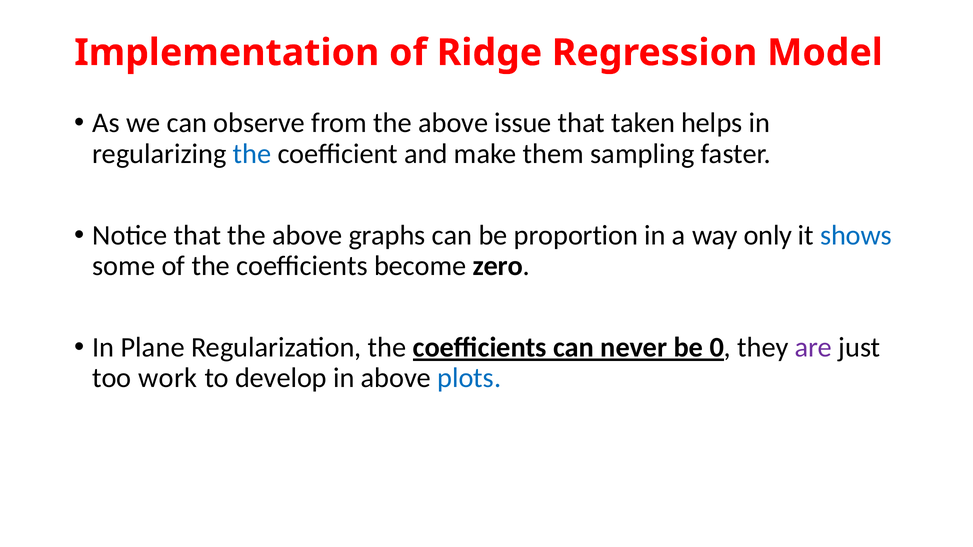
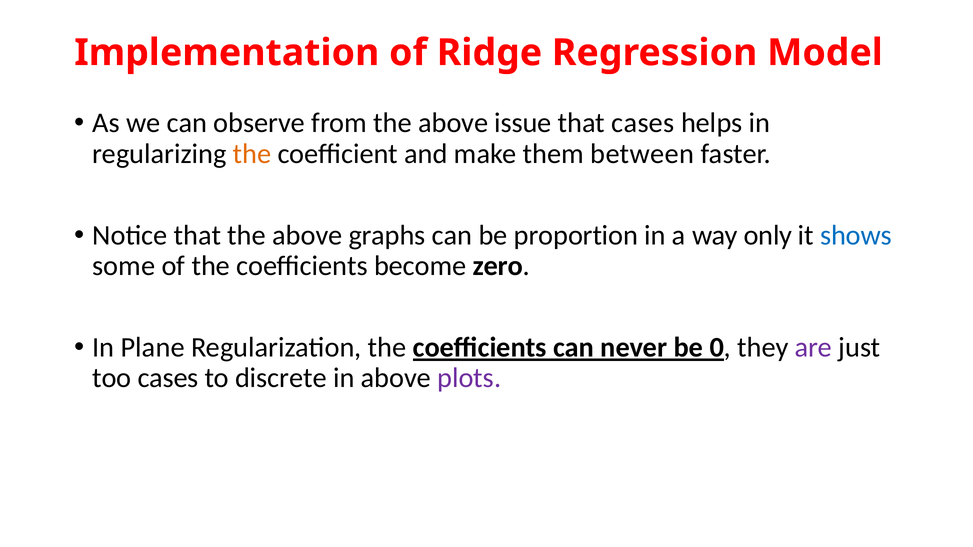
that taken: taken -> cases
the at (252, 154) colour: blue -> orange
sampling: sampling -> between
too work: work -> cases
develop: develop -> discrete
plots colour: blue -> purple
